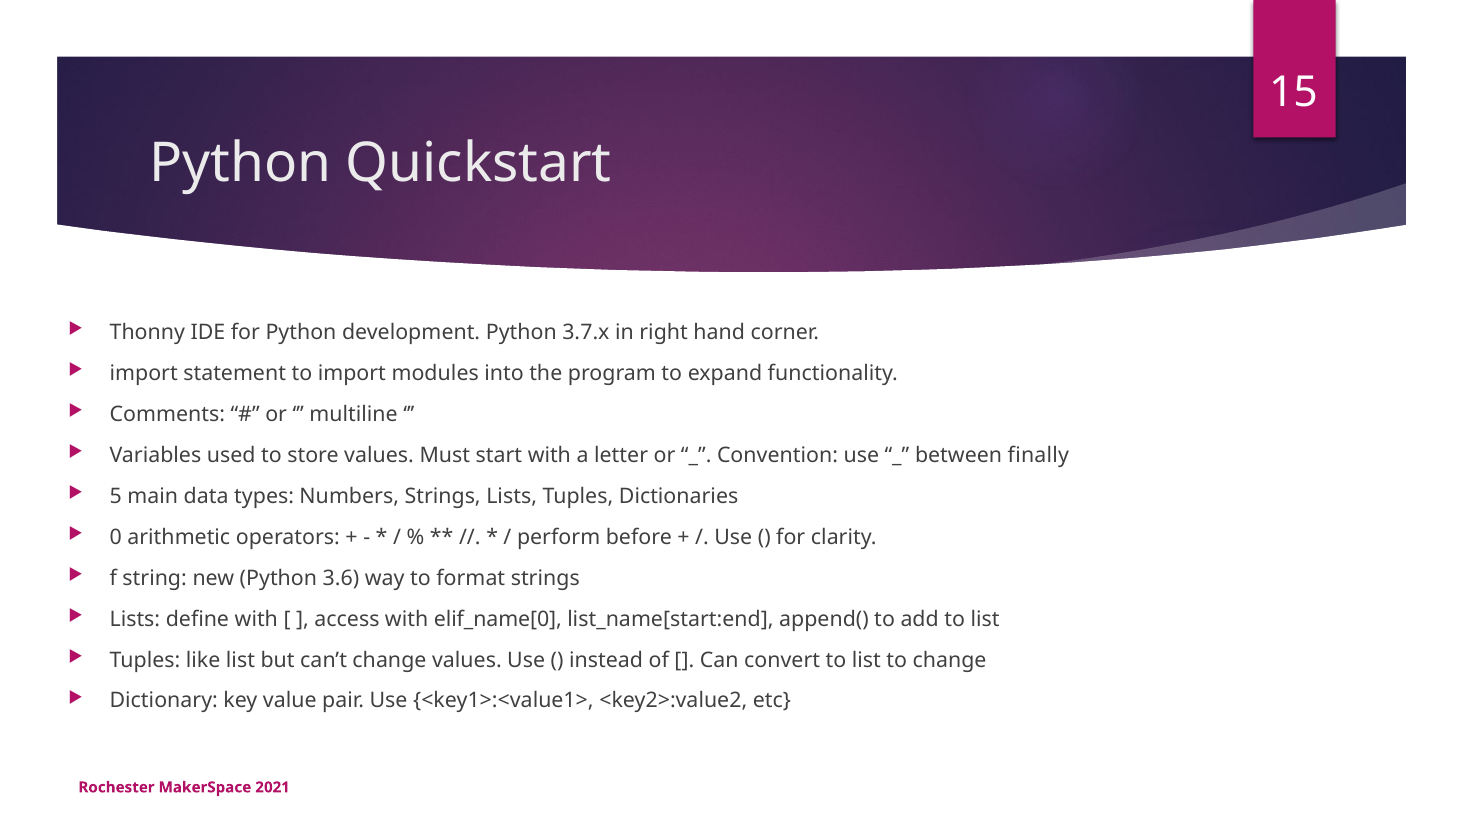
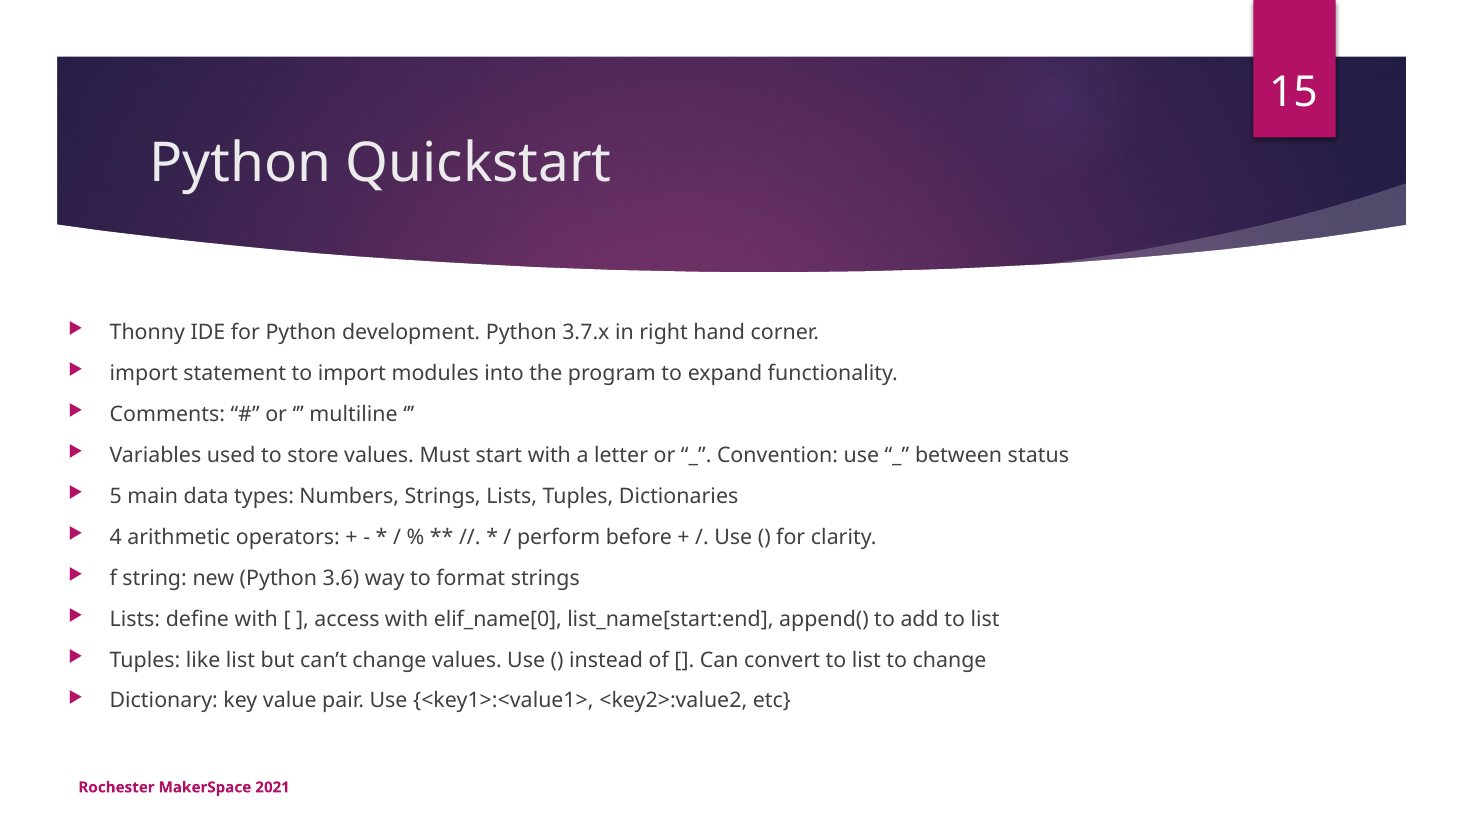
finally: finally -> status
0: 0 -> 4
